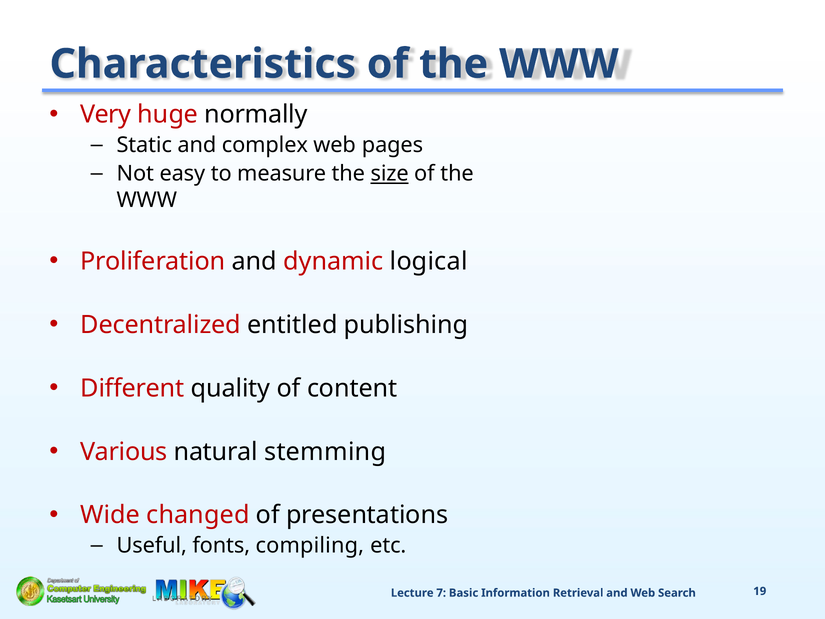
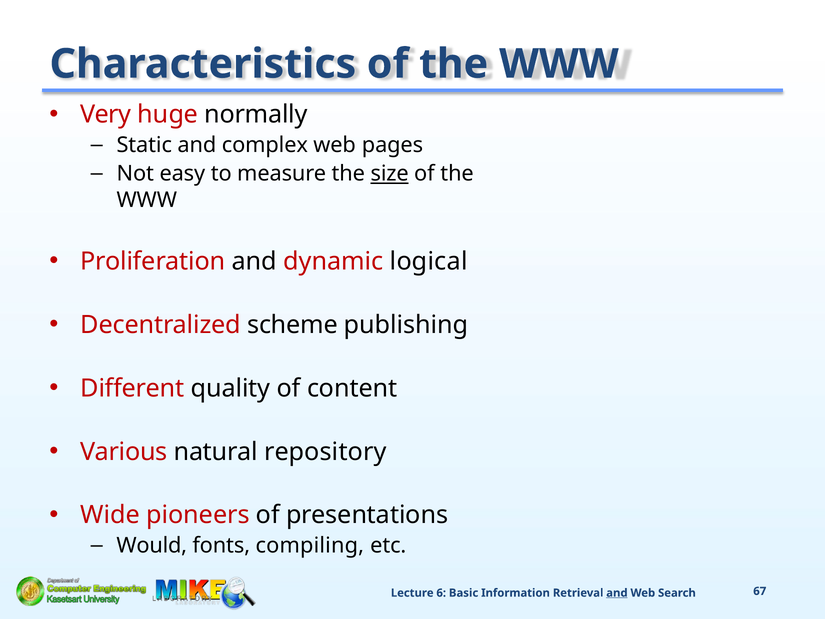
entitled: entitled -> scheme
stemming: stemming -> repository
changed: changed -> pioneers
Useful: Useful -> Would
7: 7 -> 6
and at (617, 593) underline: none -> present
19: 19 -> 67
